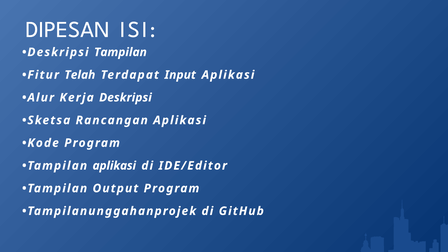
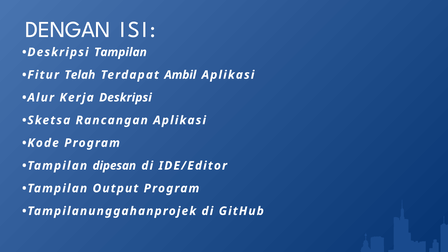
DIPESAN: DIPESAN -> DENGAN
Input: Input -> Ambil
Tampilan aplikasi: aplikasi -> dipesan
